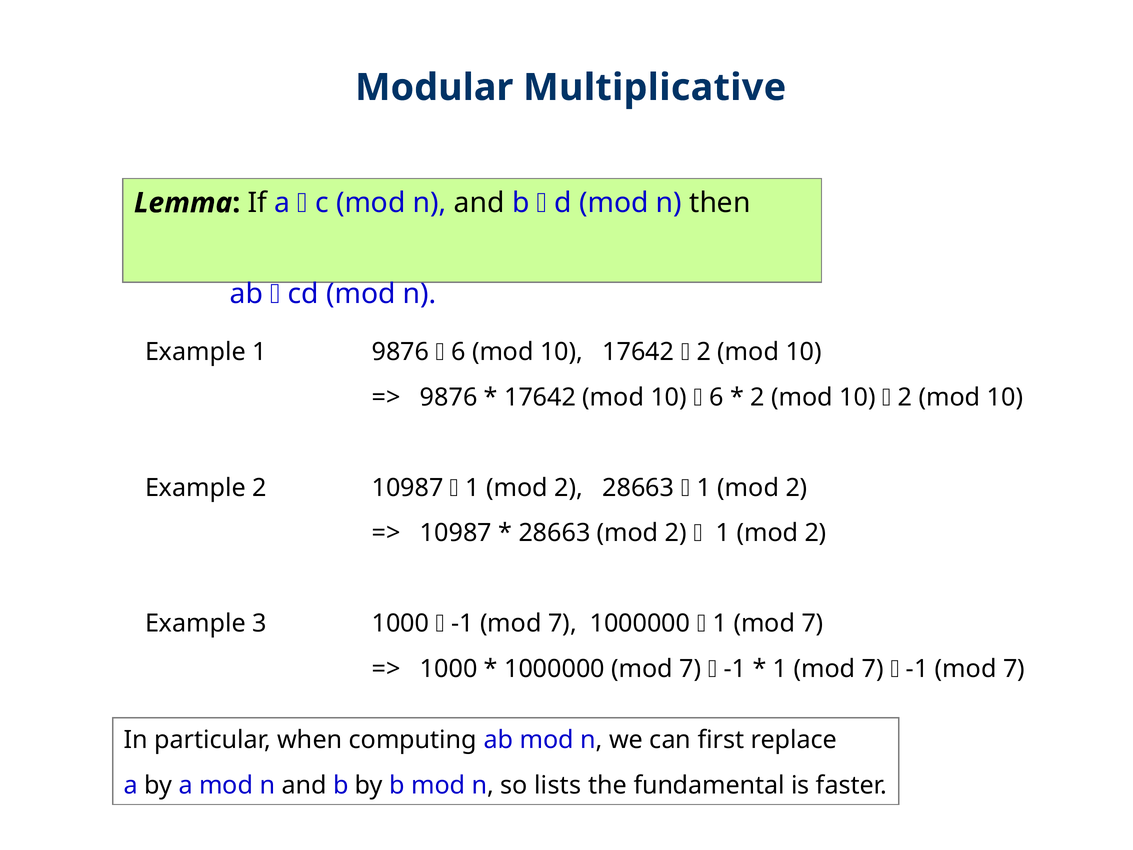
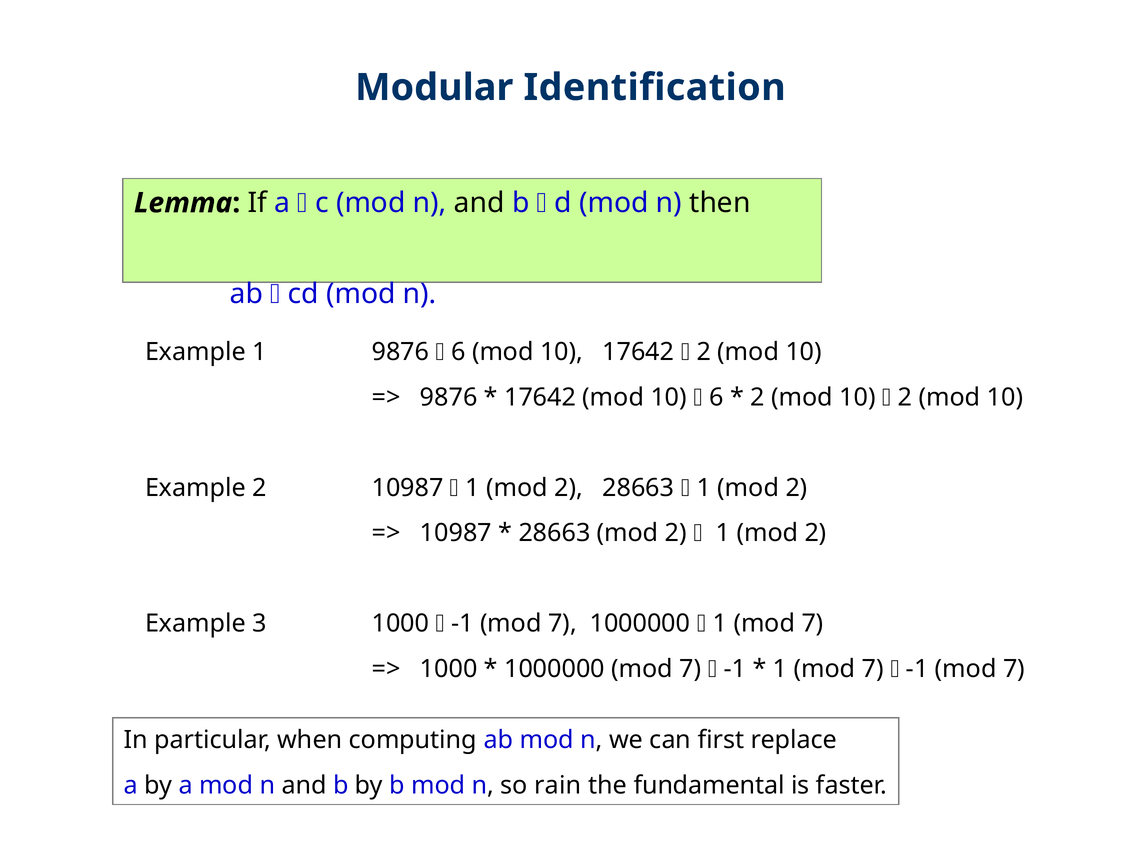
Multiplicative: Multiplicative -> Identification
lists: lists -> rain
